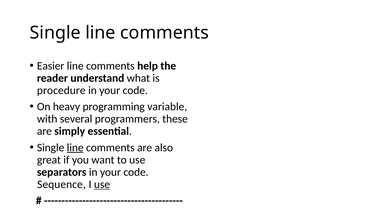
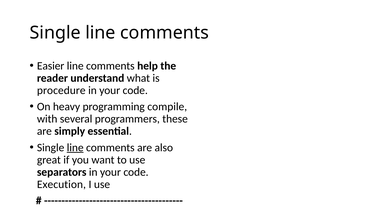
variable: variable -> compile
Sequence: Sequence -> Execution
use at (102, 184) underline: present -> none
